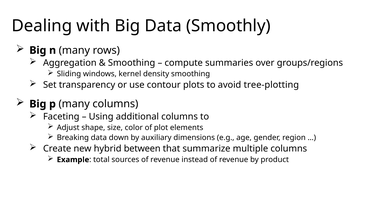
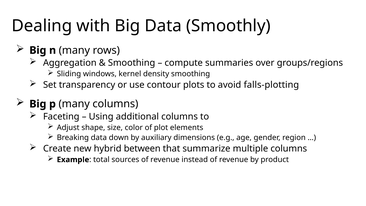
tree-plotting: tree-plotting -> falls-plotting
